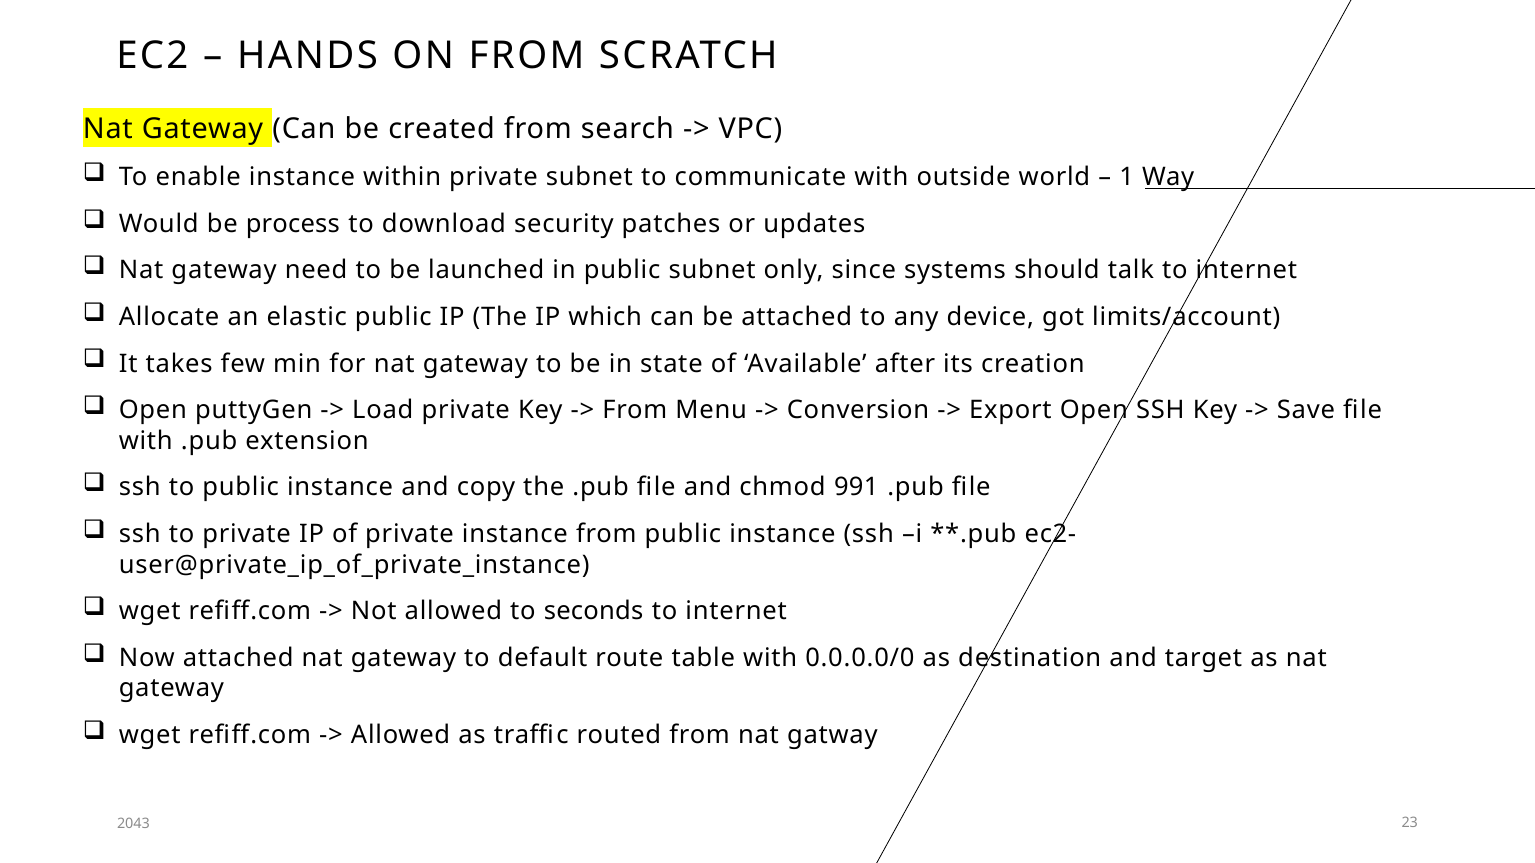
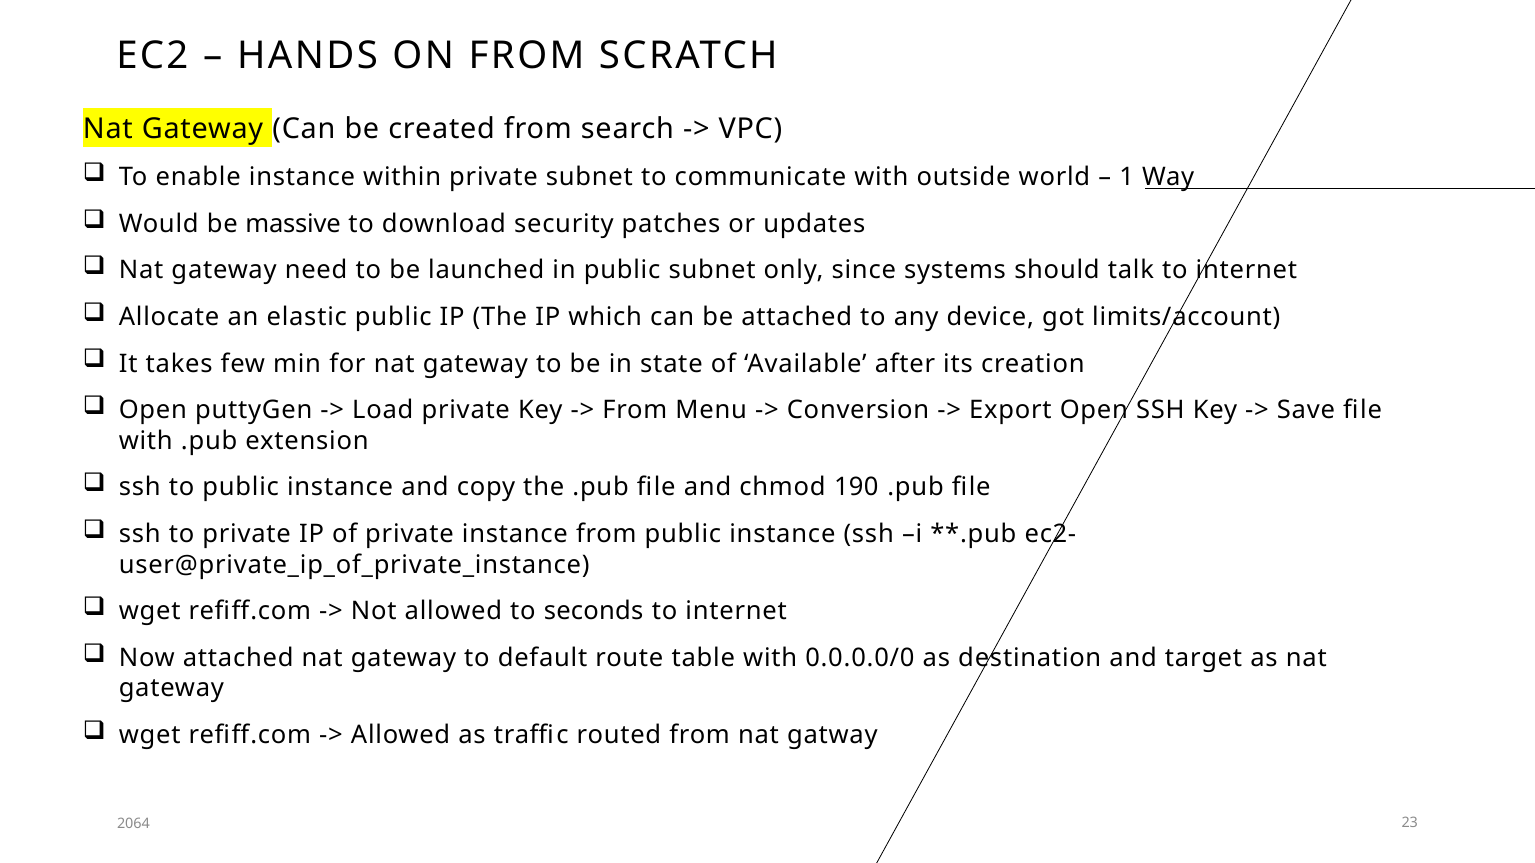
process: process -> massive
991: 991 -> 190
2043: 2043 -> 2064
